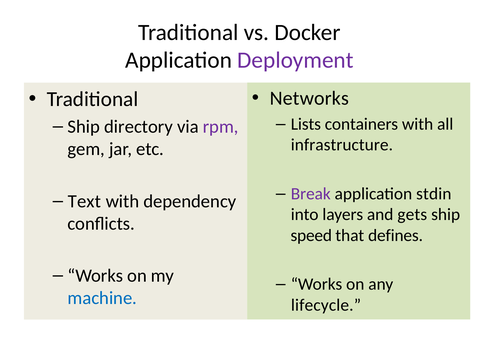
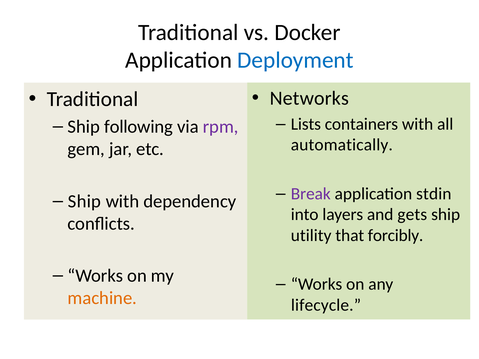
Deployment colour: purple -> blue
directory: directory -> following
infrastructure: infrastructure -> automatically
Text at (84, 201): Text -> Ship
speed: speed -> utility
defines: defines -> forcibly
machine colour: blue -> orange
